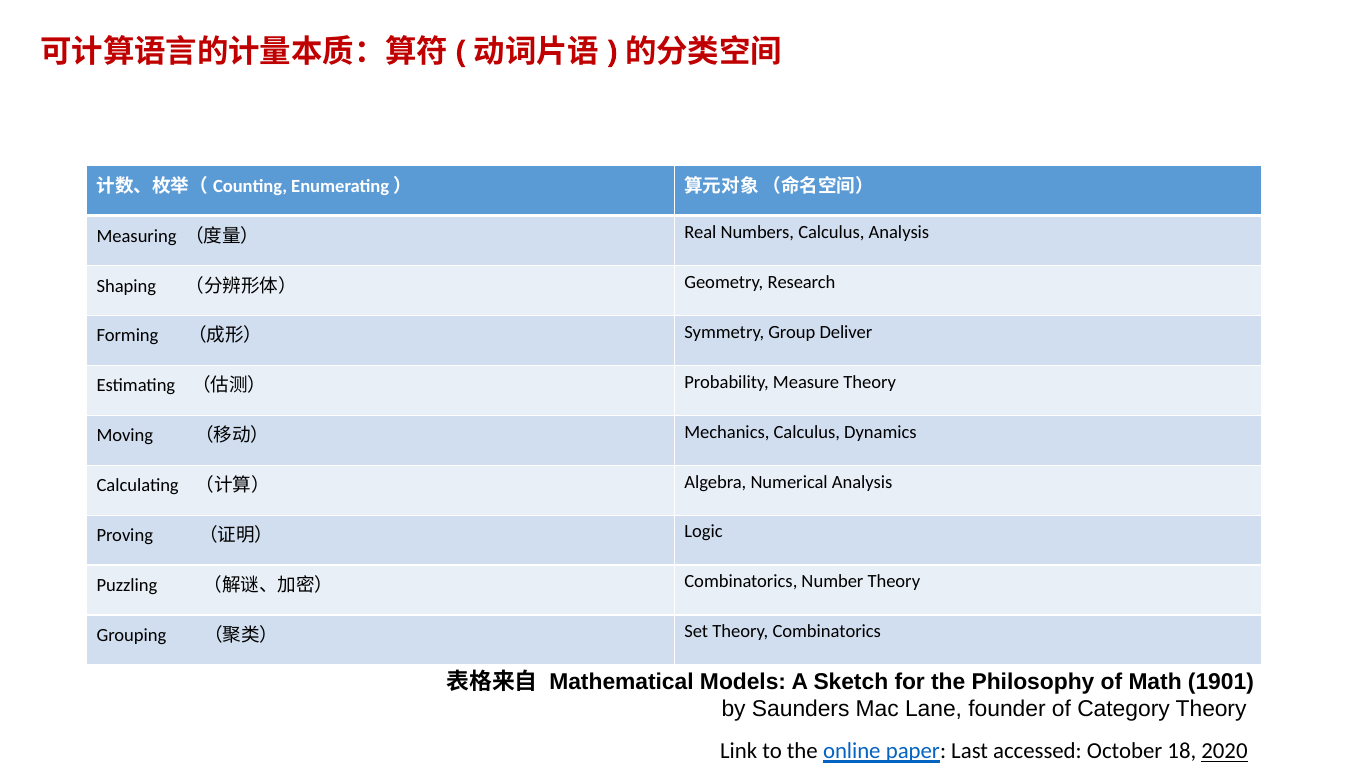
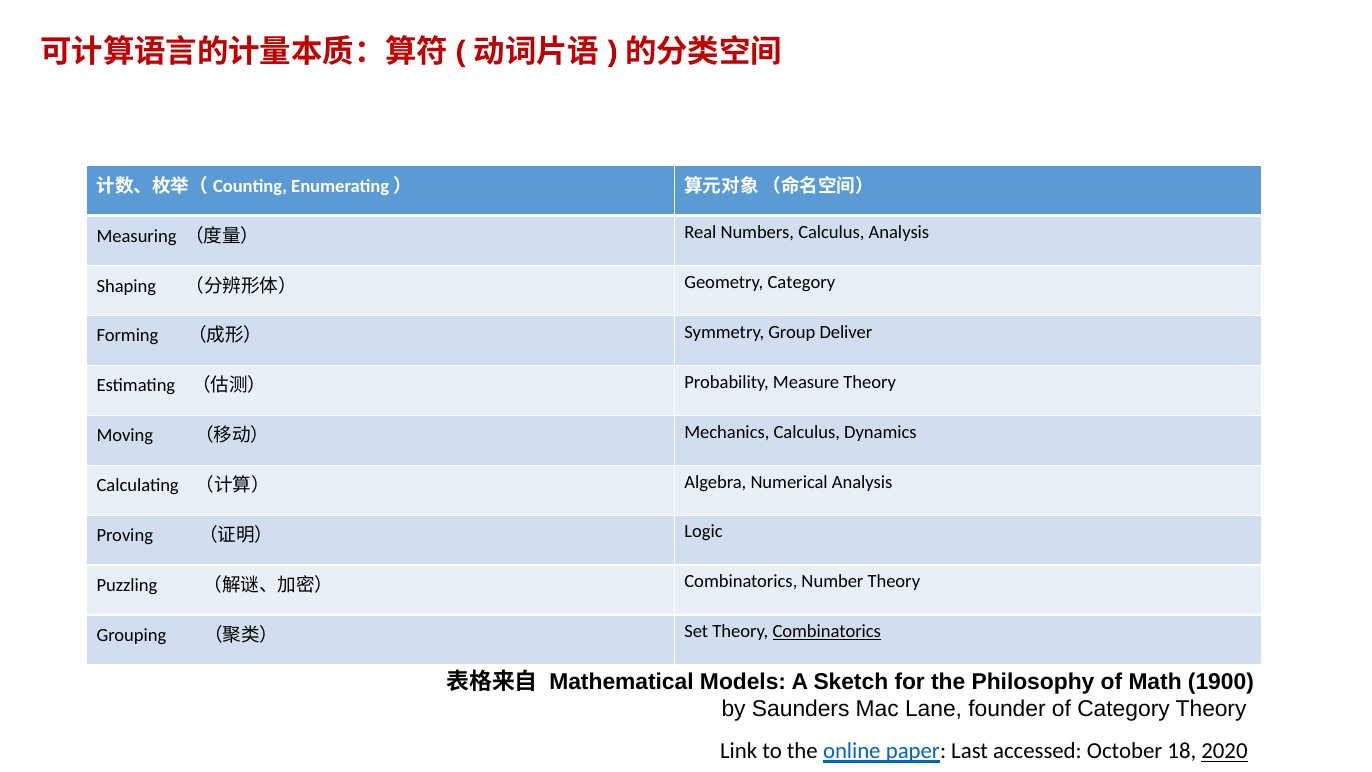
Geometry Research: Research -> Category
Combinatorics at (827, 631) underline: none -> present
1901: 1901 -> 1900
